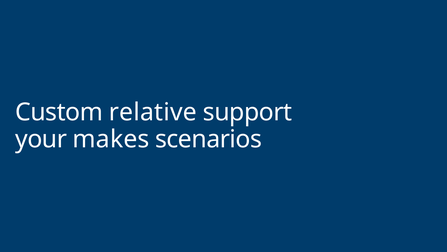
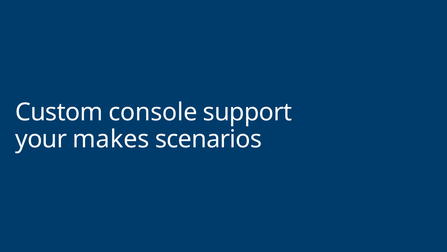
relative: relative -> console
